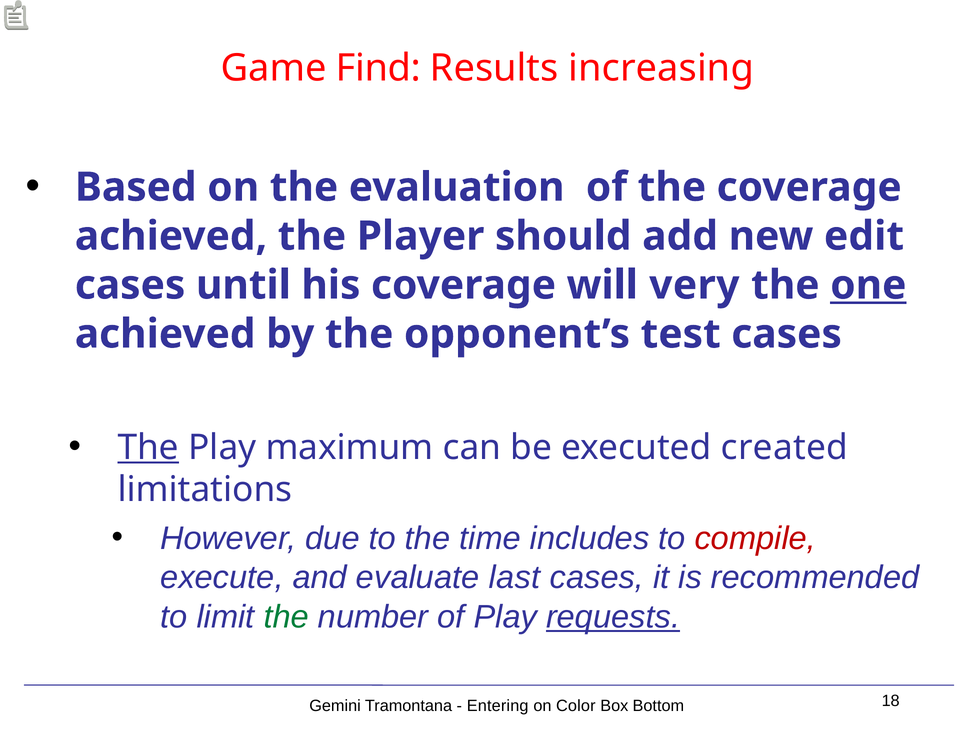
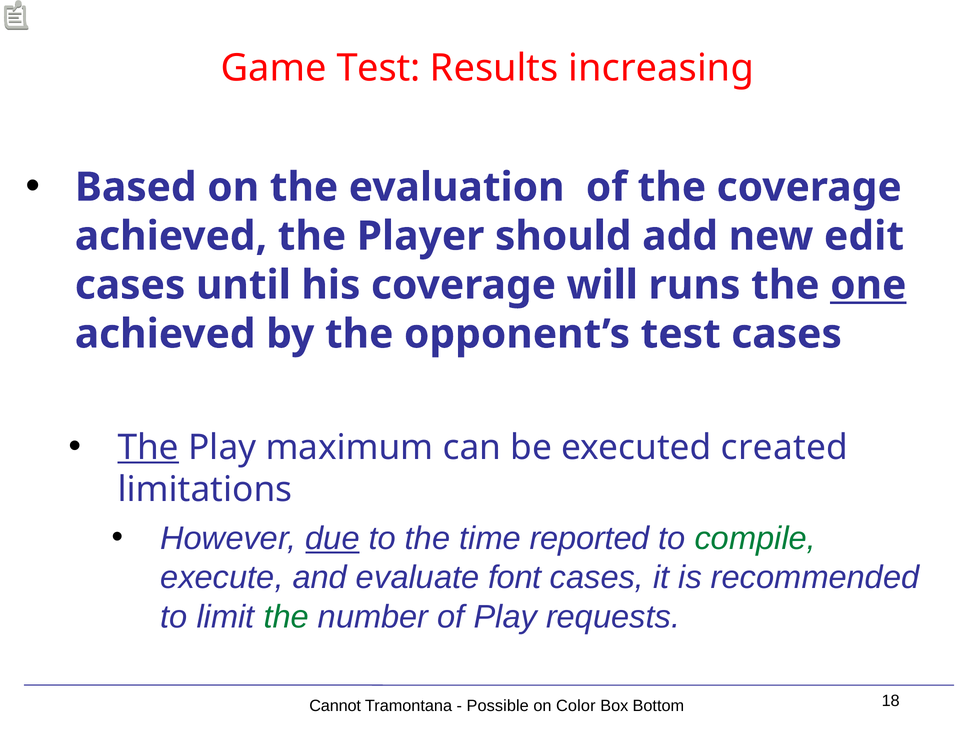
Game Find: Find -> Test
very: very -> runs
due underline: none -> present
includes: includes -> reported
compile colour: red -> green
last: last -> font
requests underline: present -> none
Gemini: Gemini -> Cannot
Entering: Entering -> Possible
